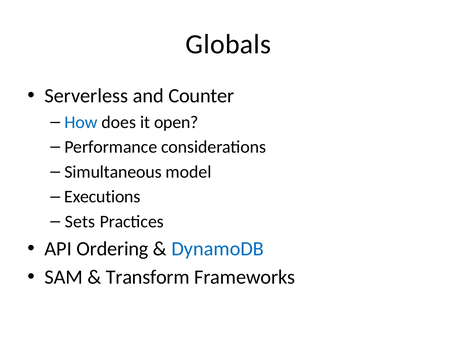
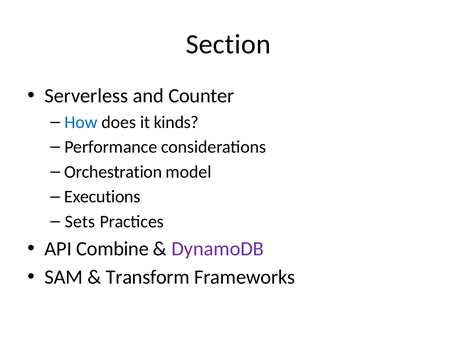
Globals: Globals -> Section
open: open -> kinds
Simultaneous: Simultaneous -> Orchestration
Ordering: Ordering -> Combine
DynamoDB colour: blue -> purple
